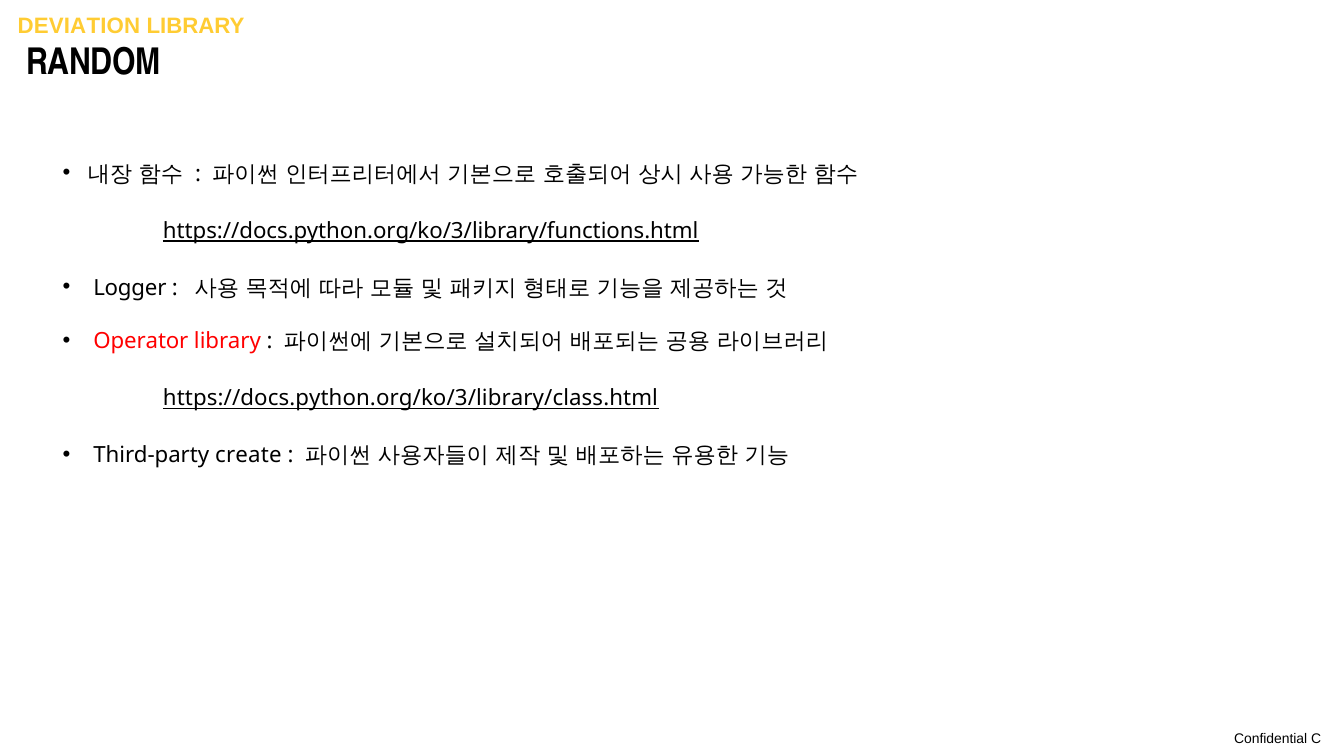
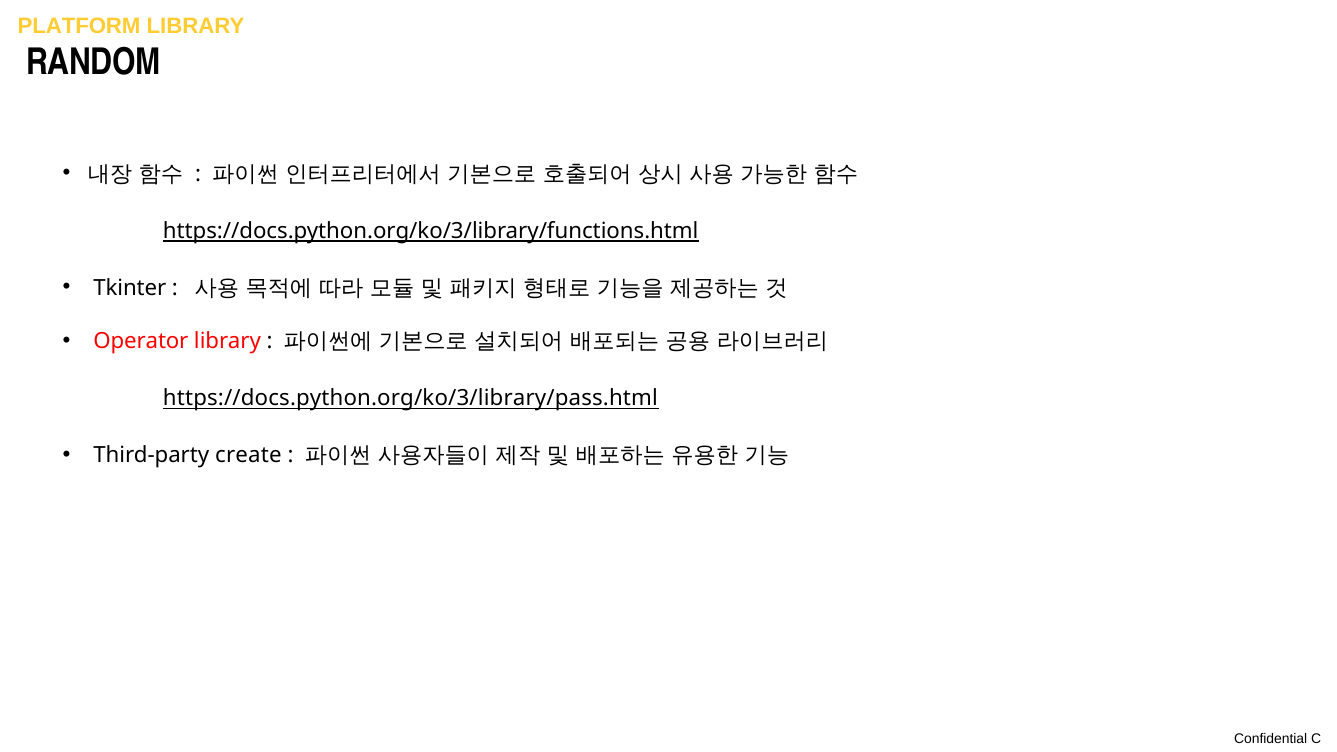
DEVIATION: DEVIATION -> PLATFORM
Logger: Logger -> Tkinter
https://docs.python.org/ko/3/library/class.html: https://docs.python.org/ko/3/library/class.html -> https://docs.python.org/ko/3/library/pass.html
